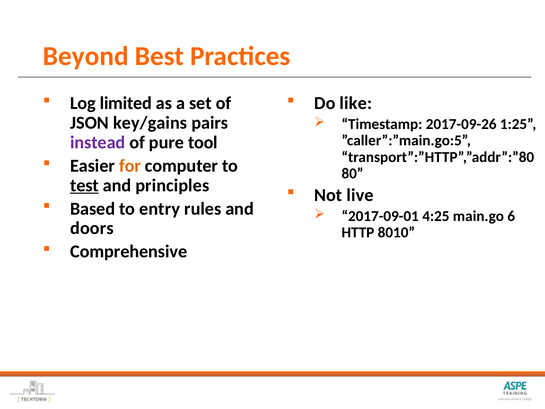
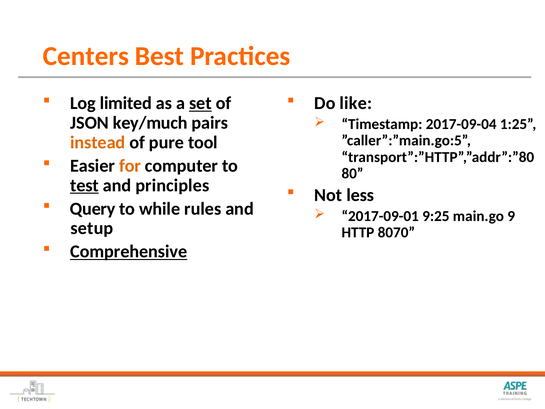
Beyond: Beyond -> Centers
set underline: none -> present
key/gains: key/gains -> key/much
2017-09-26: 2017-09-26 -> 2017-09-04
instead colour: purple -> orange
live: live -> less
Based: Based -> Query
entry: entry -> while
4:25: 4:25 -> 9:25
6: 6 -> 9
doors: doors -> setup
8010: 8010 -> 8070
Comprehensive underline: none -> present
